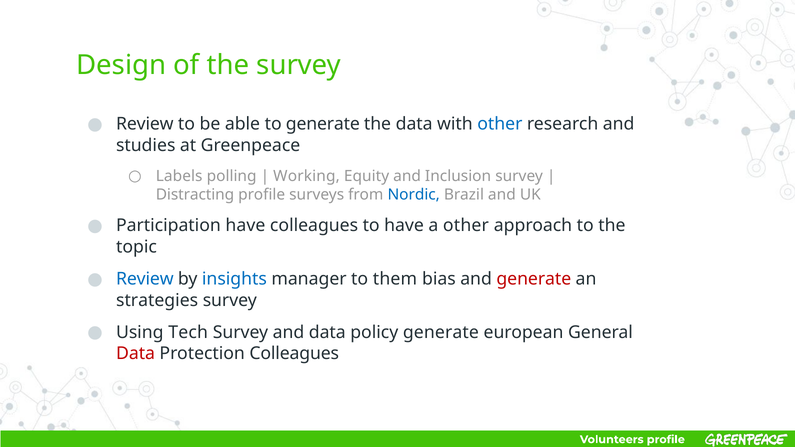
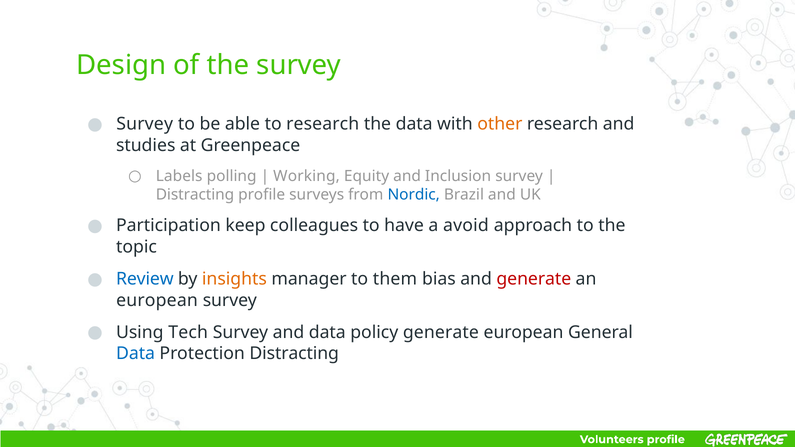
Review at (145, 124): Review -> Survey
to generate: generate -> research
other at (500, 124) colour: blue -> orange
Participation have: have -> keep
a other: other -> avoid
insights colour: blue -> orange
strategies at (157, 300): strategies -> european
Data at (136, 354) colour: red -> blue
Protection Colleagues: Colleagues -> Distracting
